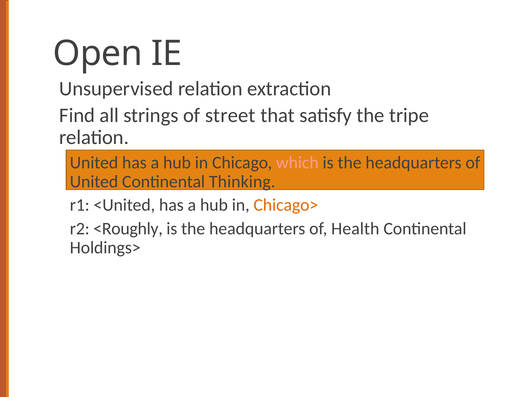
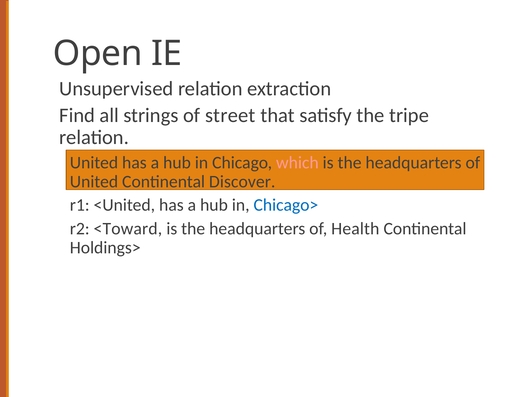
Thinking: Thinking -> Discover
Chicago> colour: orange -> blue
<Roughly: <Roughly -> <Toward
